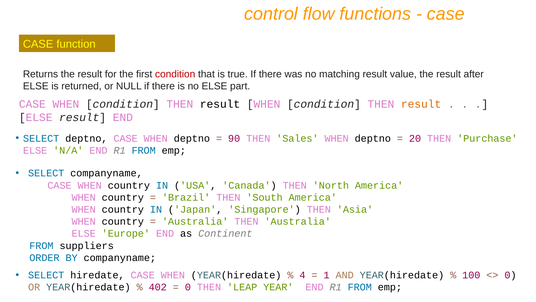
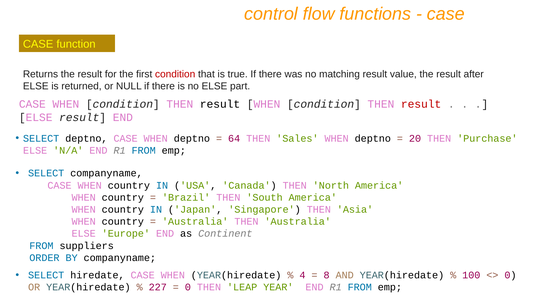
result at (421, 104) colour: orange -> red
90: 90 -> 64
1: 1 -> 8
402: 402 -> 227
